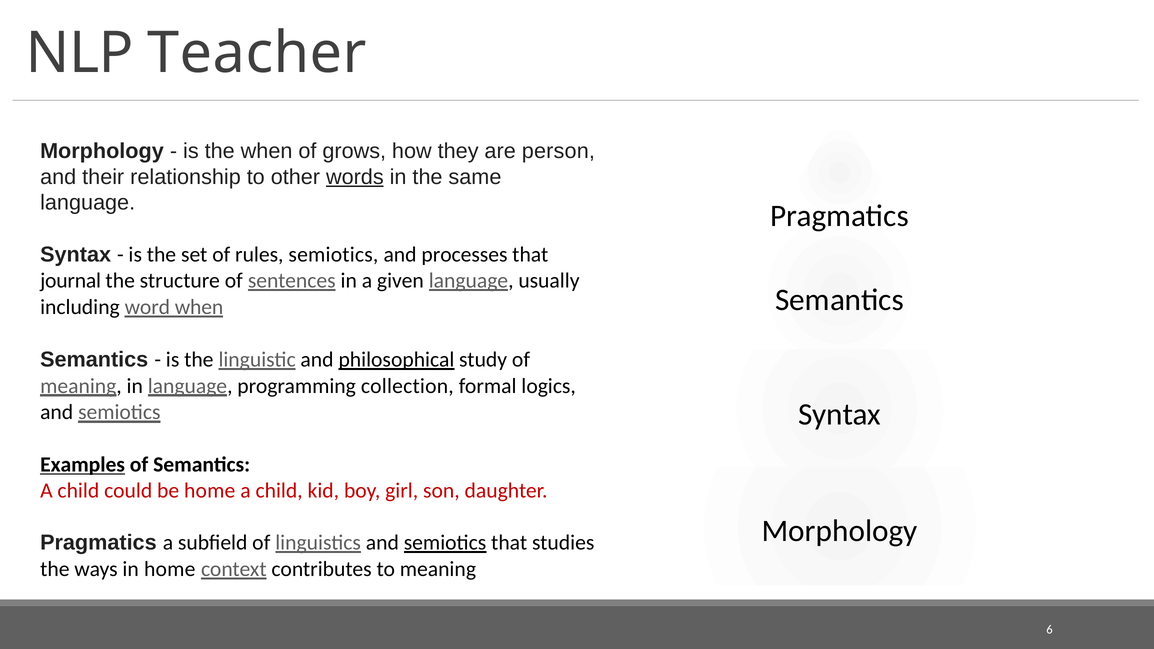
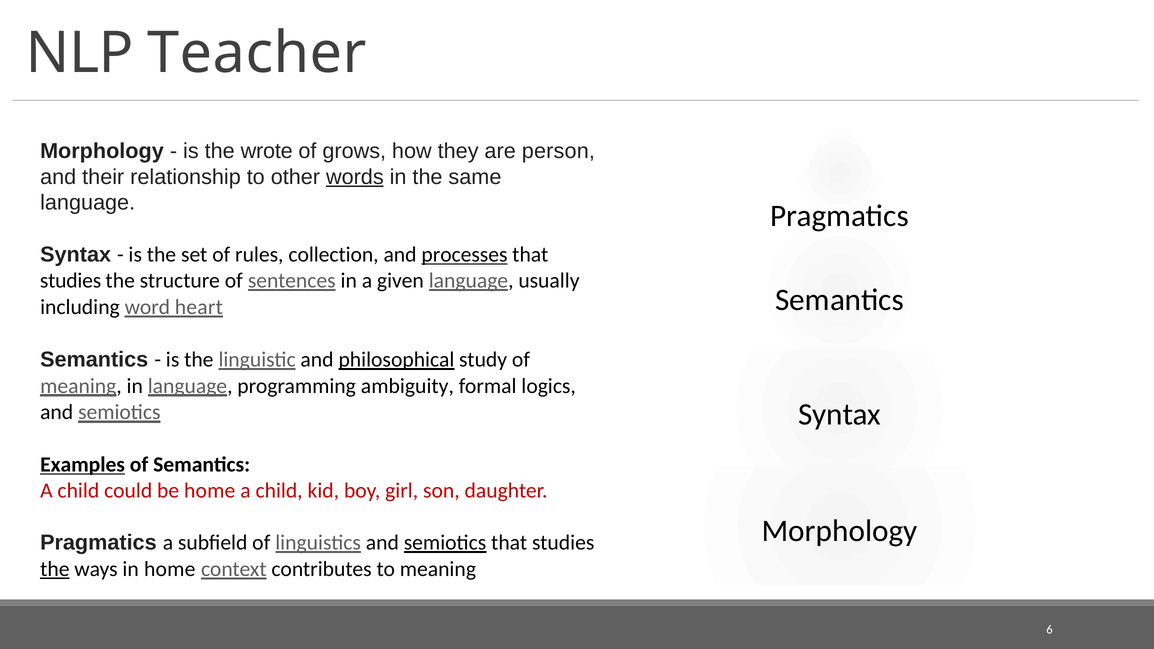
the when: when -> wrote
rules semiotics: semiotics -> collection
processes underline: none -> present
journal at (71, 281): journal -> studies
word when: when -> heart
collection: collection -> ambiguity
the at (55, 569) underline: none -> present
